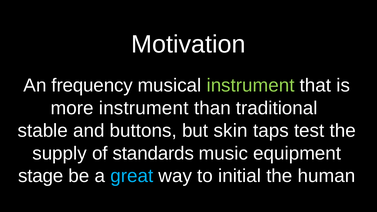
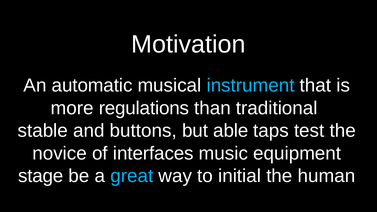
frequency: frequency -> automatic
instrument at (251, 85) colour: light green -> light blue
more instrument: instrument -> regulations
skin: skin -> able
supply: supply -> novice
standards: standards -> interfaces
